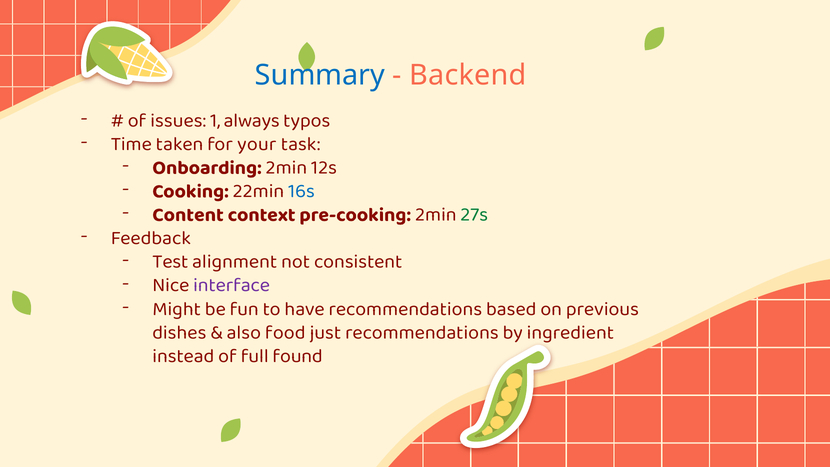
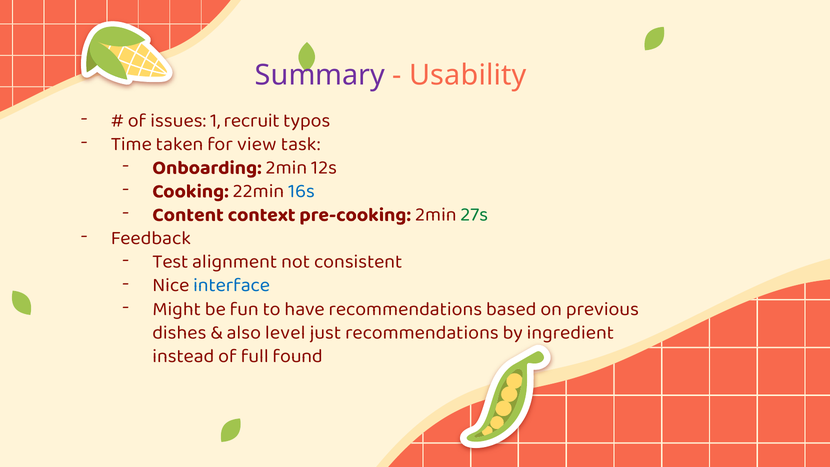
Summary colour: blue -> purple
Backend: Backend -> Usability
always: always -> recruit
your: your -> view
interface colour: purple -> blue
food: food -> level
